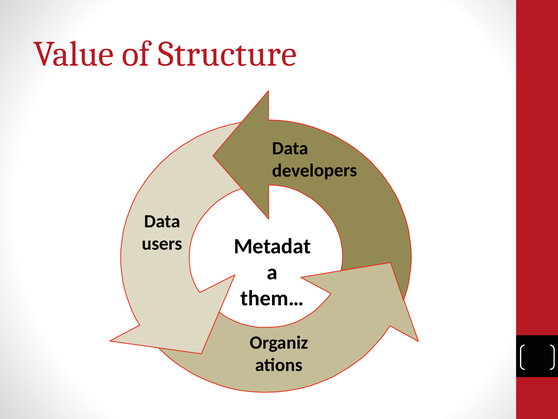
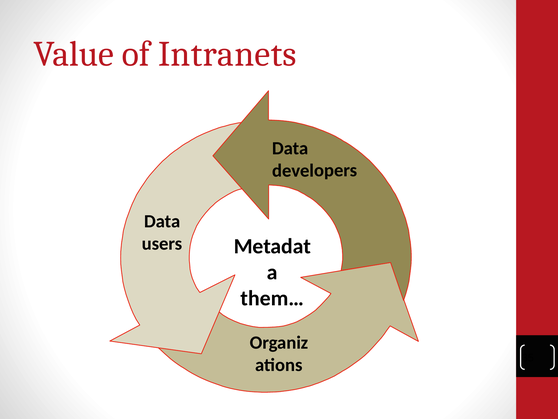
Structure: Structure -> Intranets
